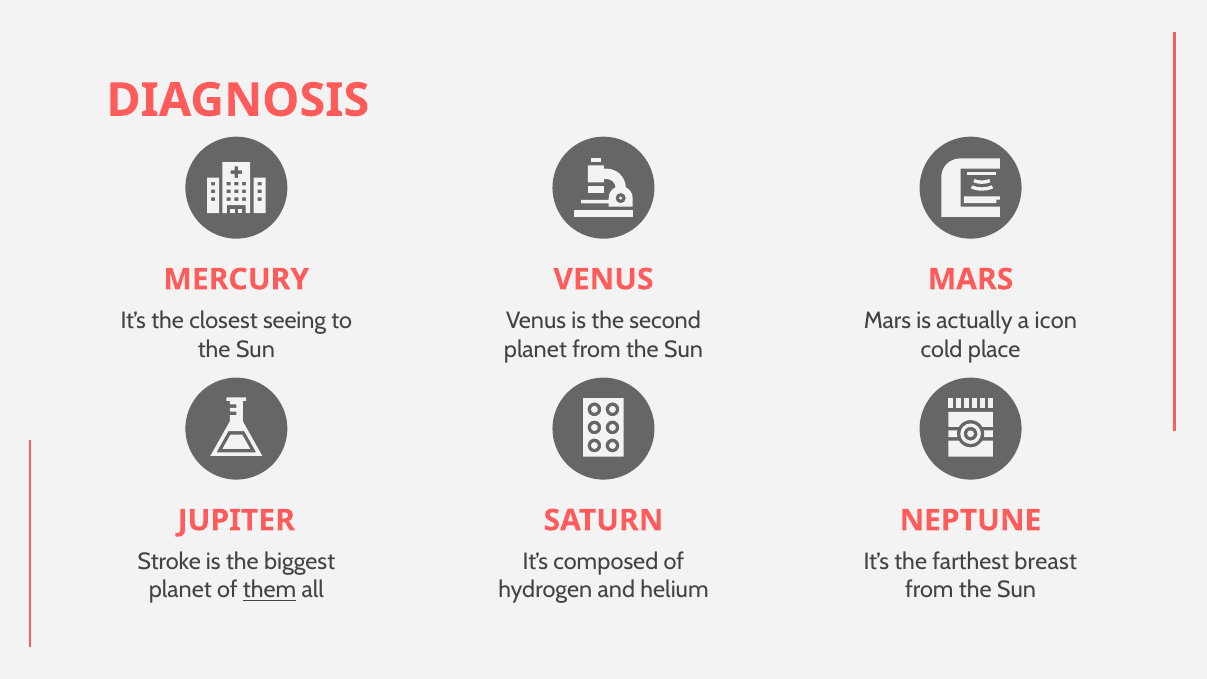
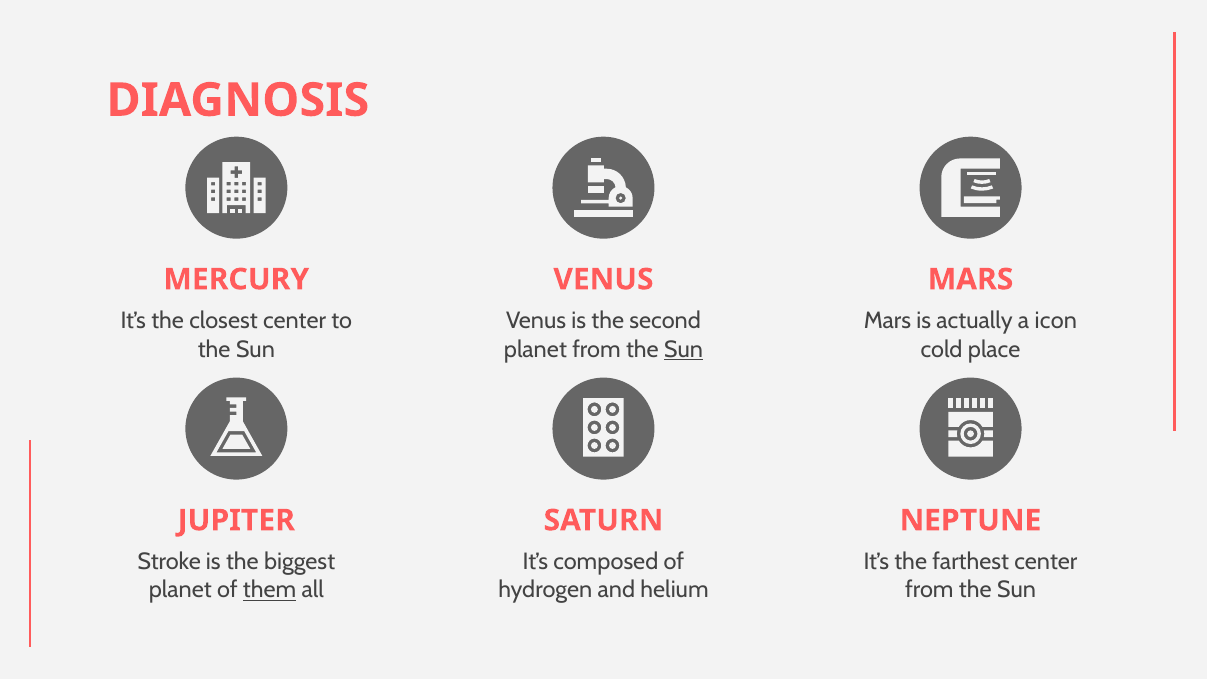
closest seeing: seeing -> center
Sun at (684, 349) underline: none -> present
farthest breast: breast -> center
